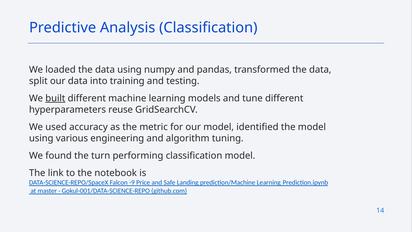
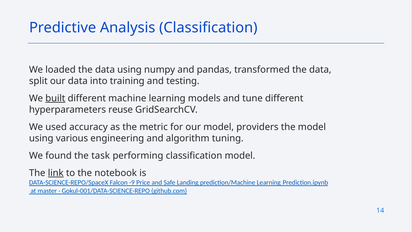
identified: identified -> providers
turn: turn -> task
link underline: none -> present
